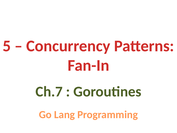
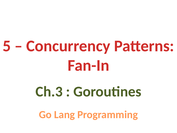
Ch.7: Ch.7 -> Ch.3
